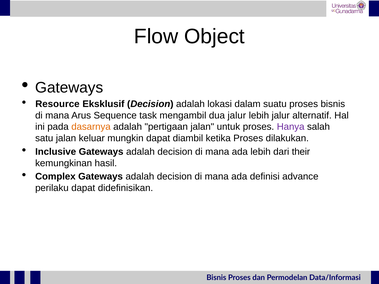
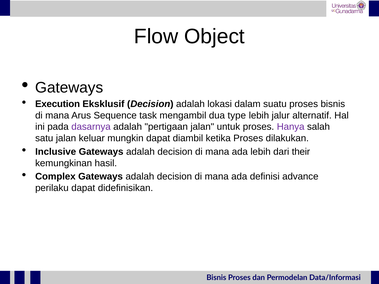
Resource: Resource -> Execution
dua jalur: jalur -> type
dasarnya colour: orange -> purple
